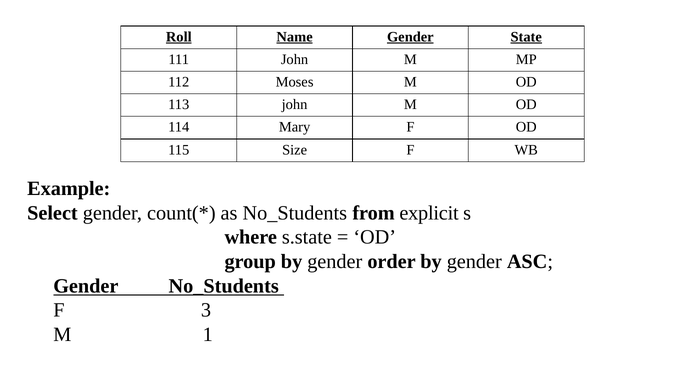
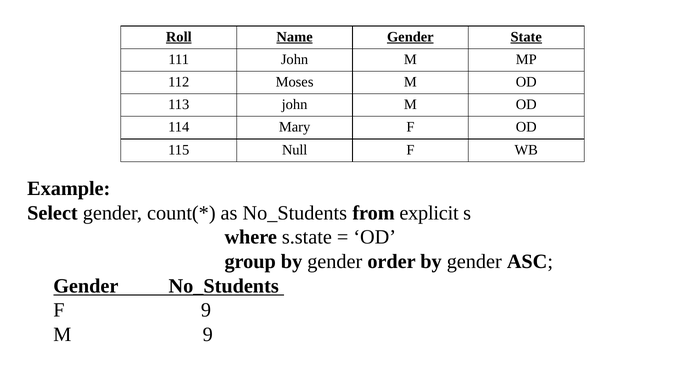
Size: Size -> Null
F 3: 3 -> 9
M 1: 1 -> 9
